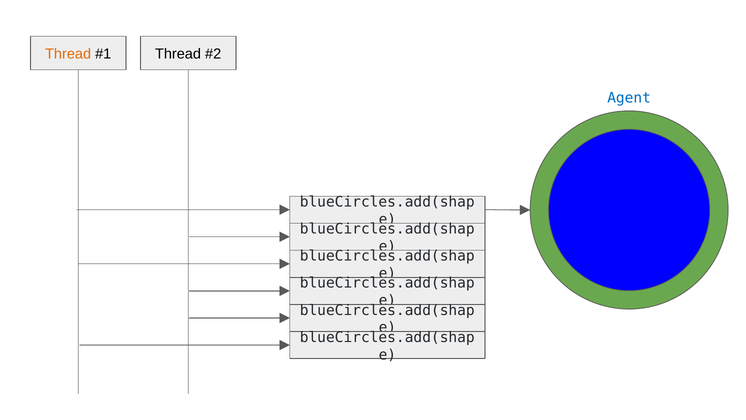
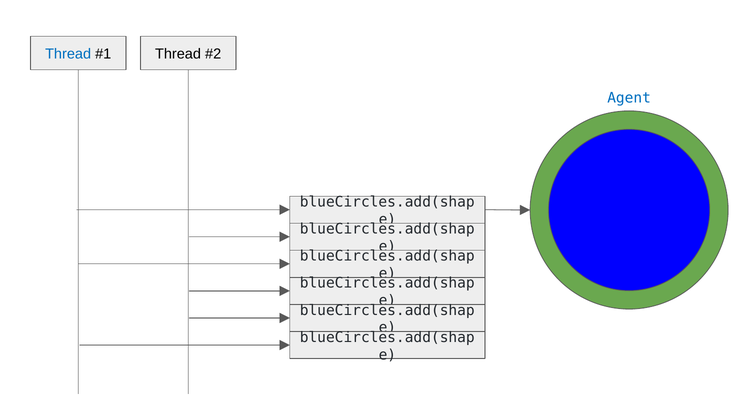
Thread at (68, 54) colour: orange -> blue
